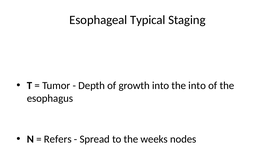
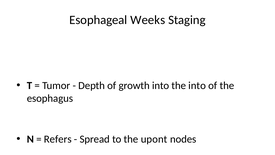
Typical: Typical -> Weeks
weeks: weeks -> upont
